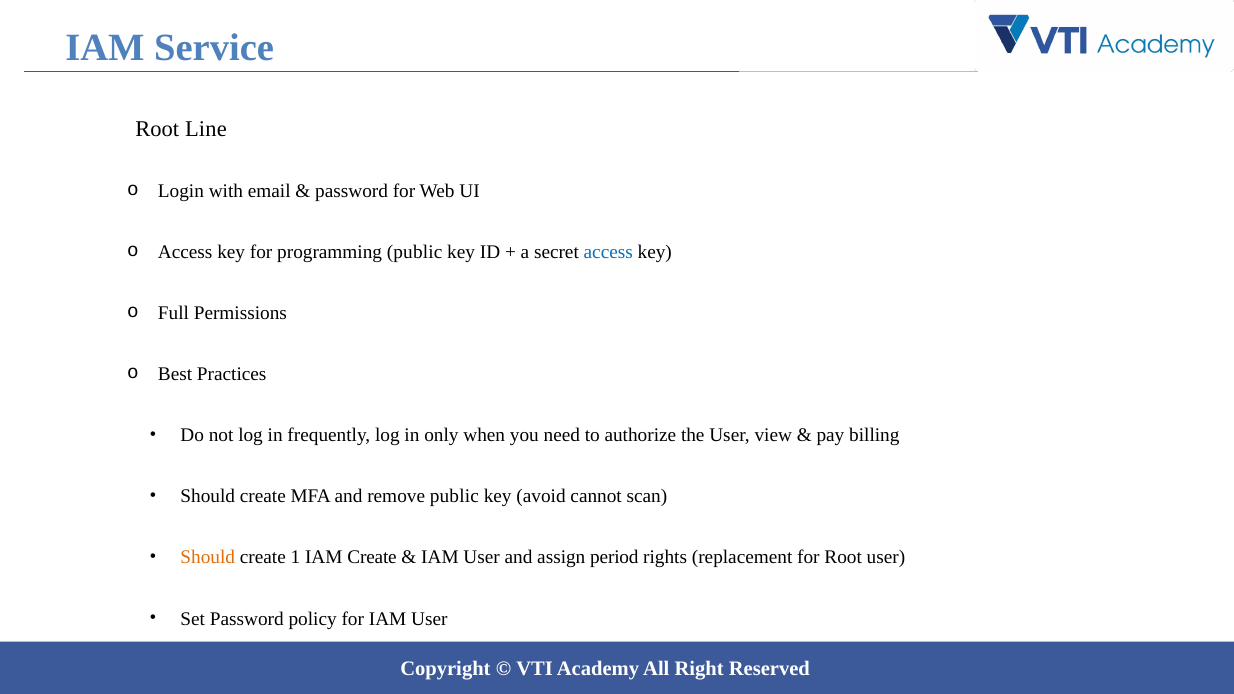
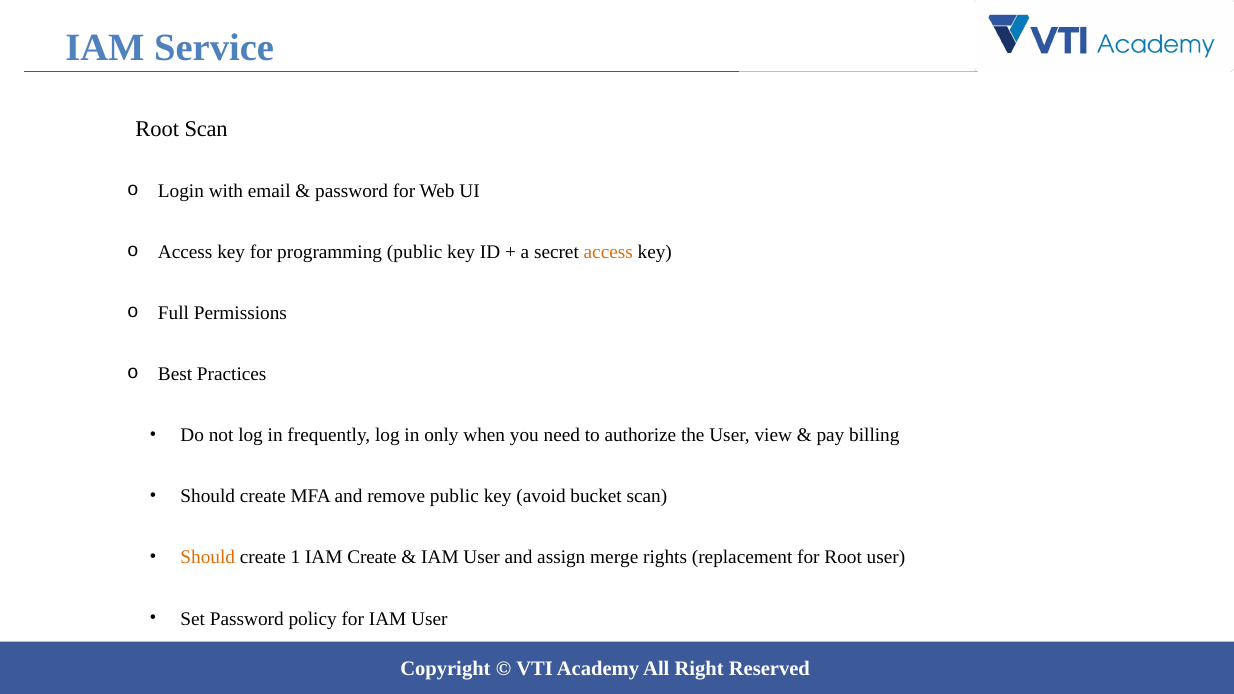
Root Line: Line -> Scan
access at (608, 252) colour: blue -> orange
cannot: cannot -> bucket
period: period -> merge
